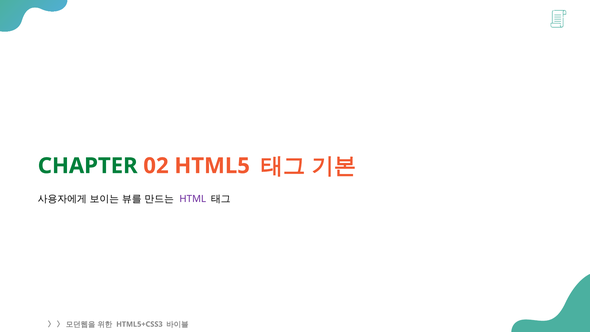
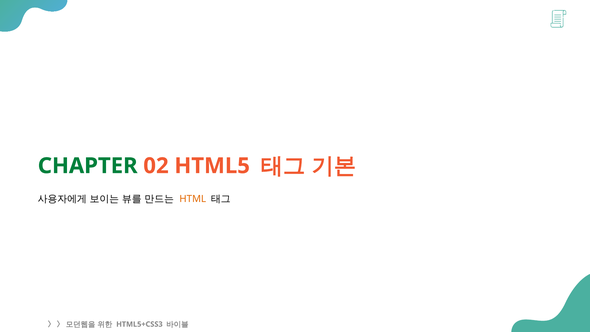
HTML colour: purple -> orange
